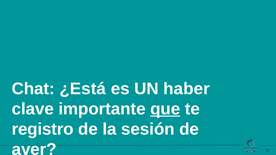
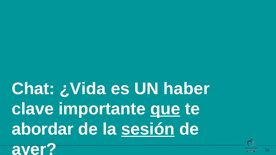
¿Está: ¿Está -> ¿Vida
registro: registro -> abordar
sesión underline: none -> present
